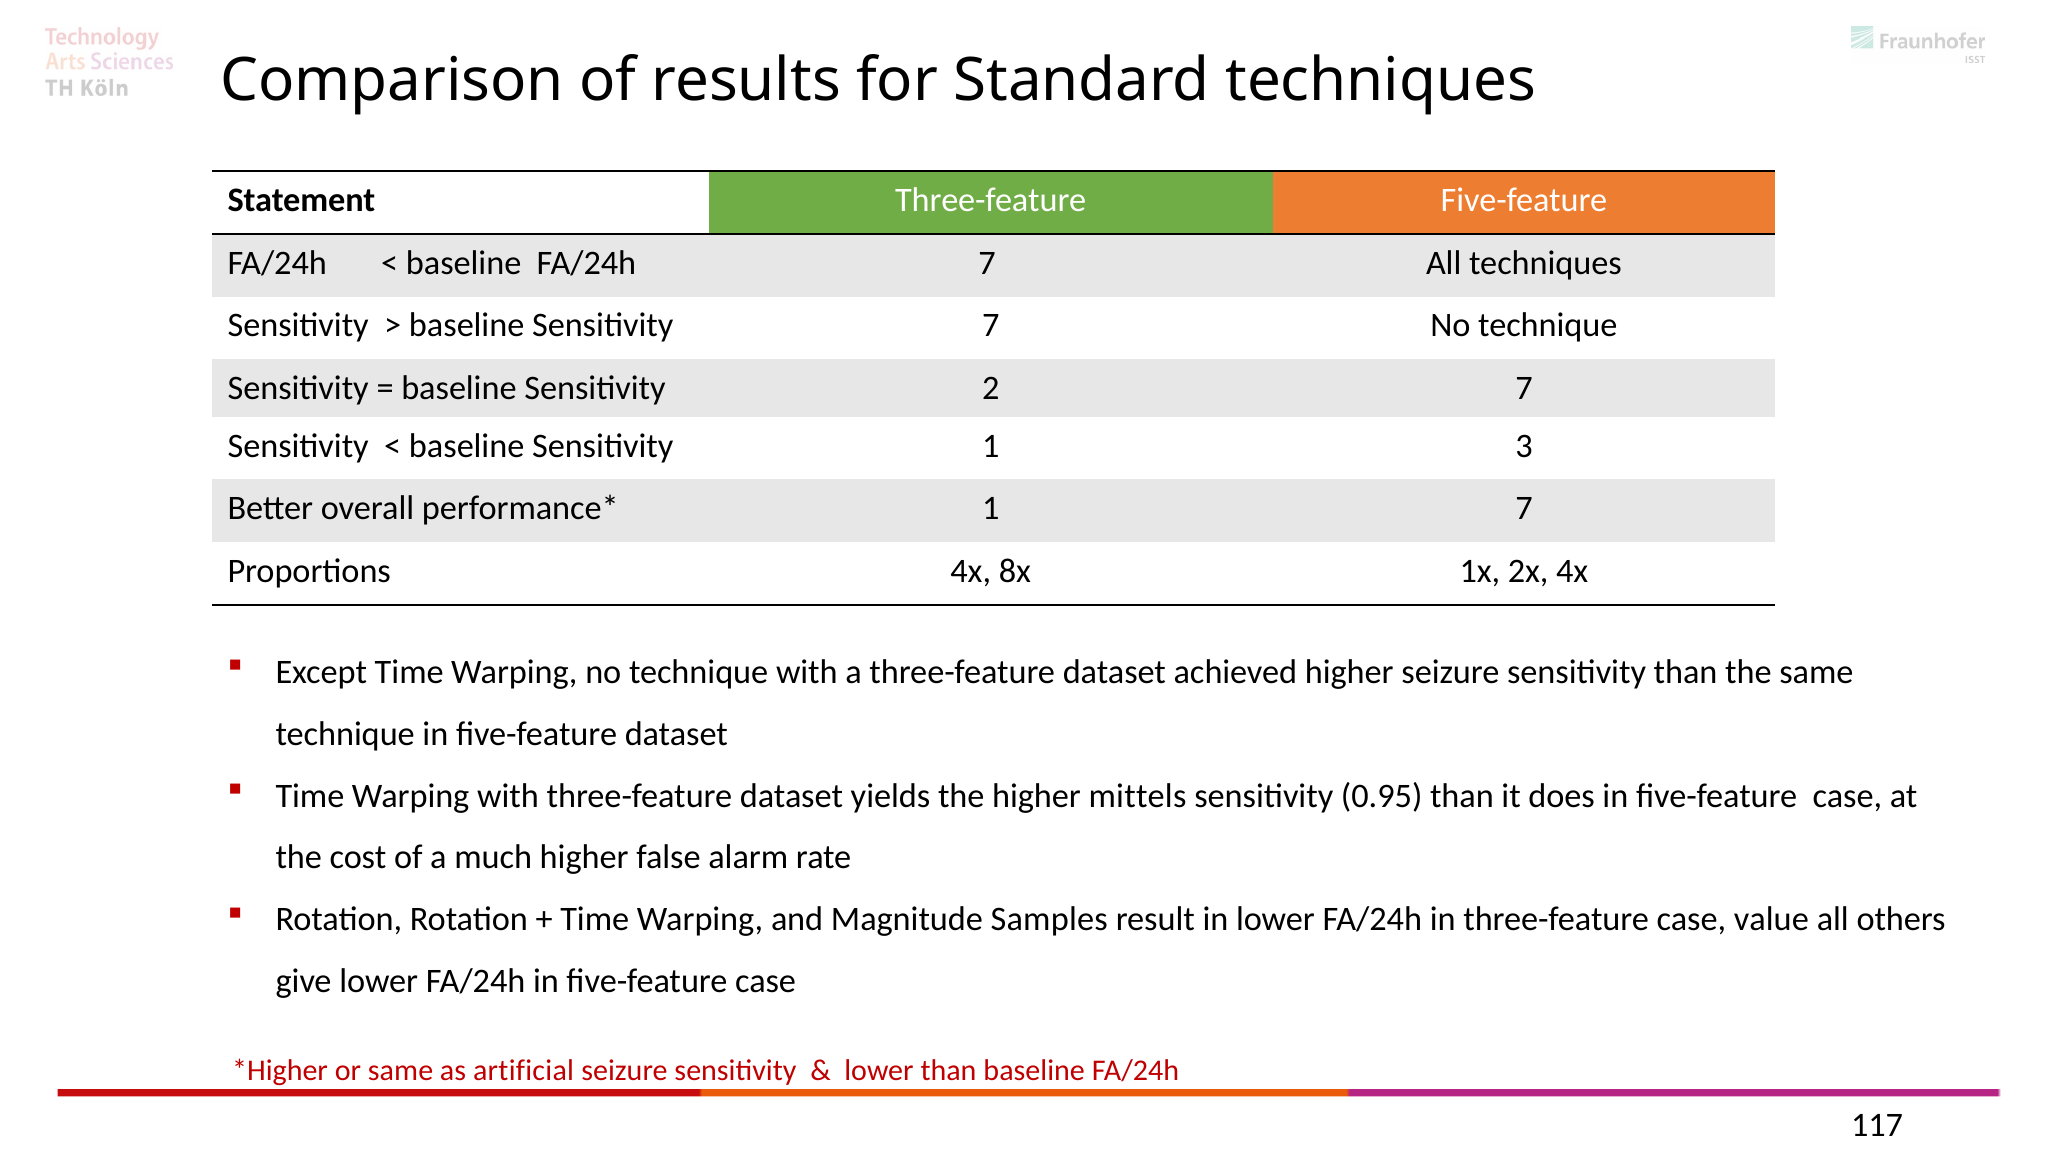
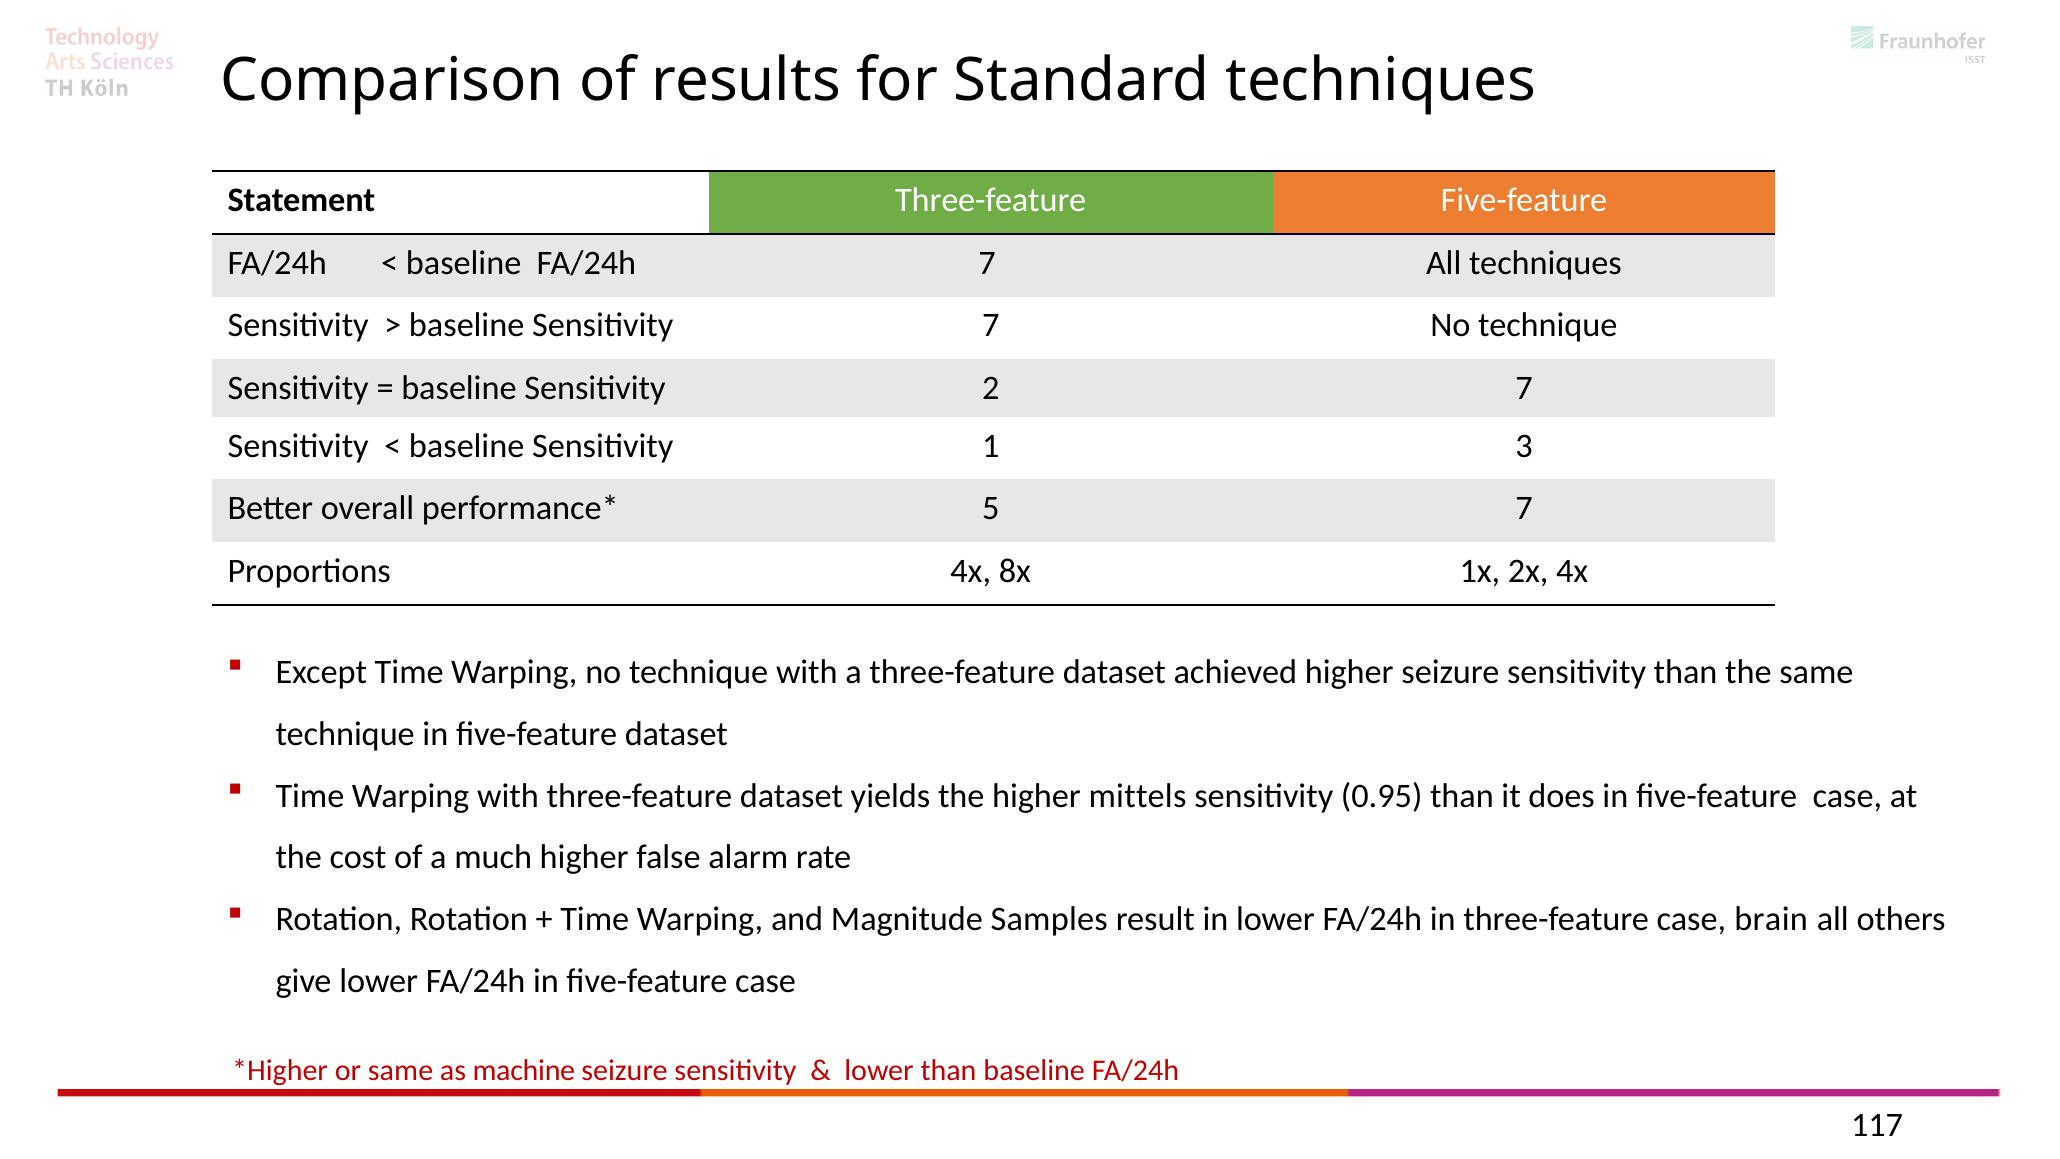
1 at (991, 508): 1 -> 5
value: value -> brain
artificial: artificial -> machine
